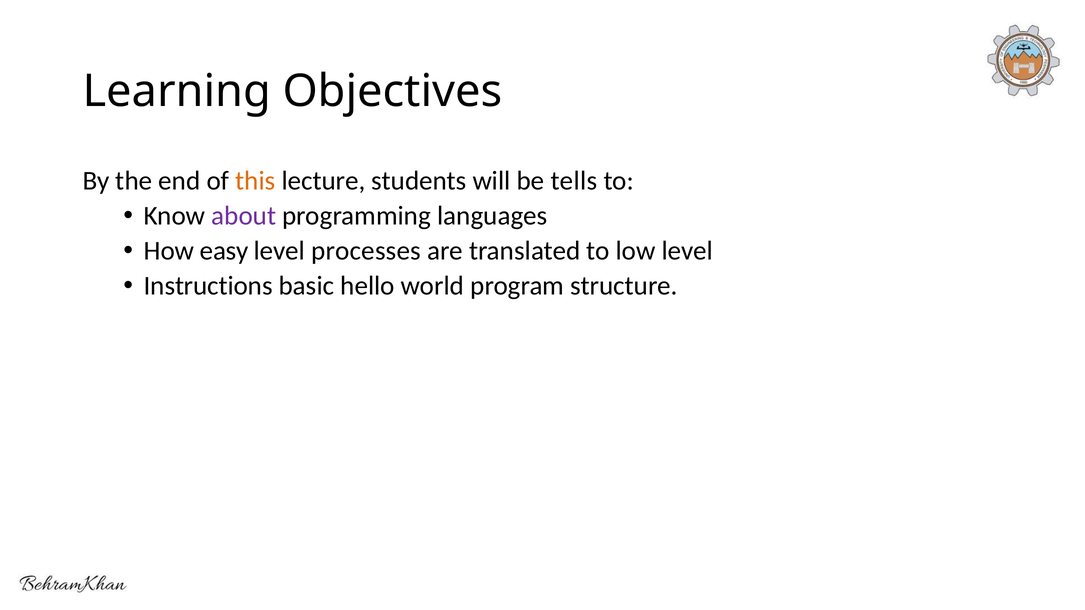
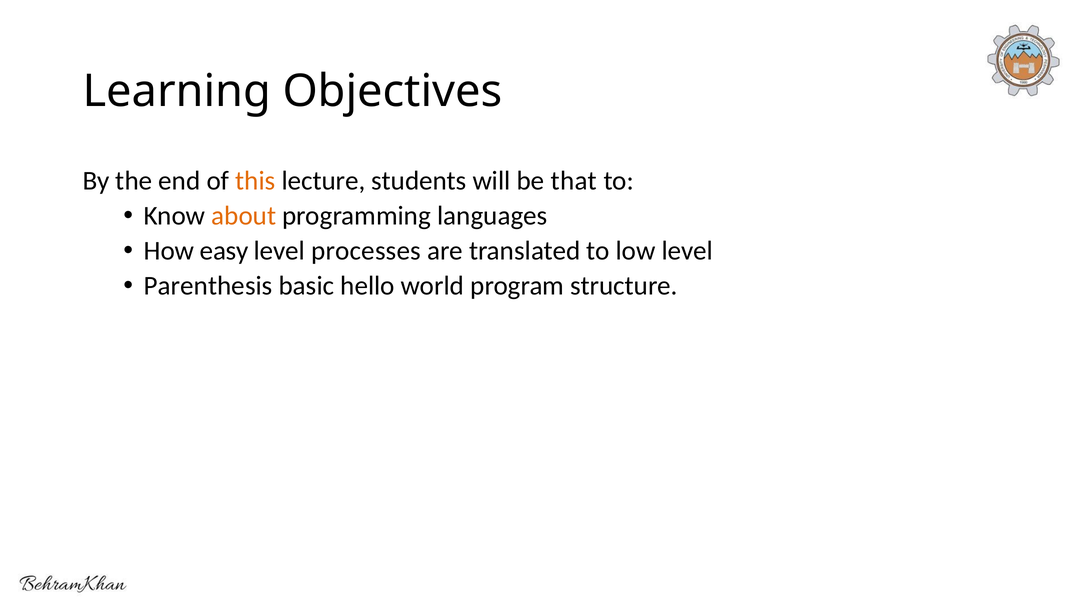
tells: tells -> that
about colour: purple -> orange
Instructions: Instructions -> Parenthesis
